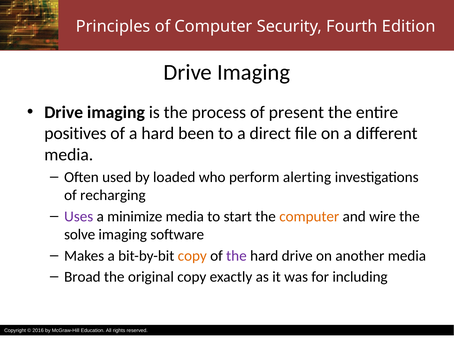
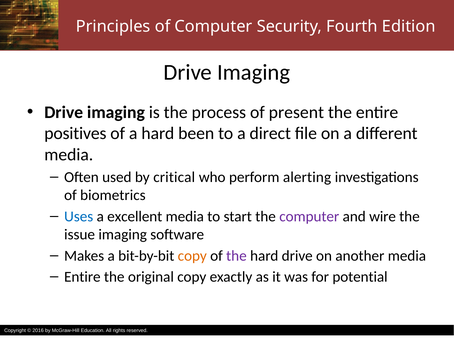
loaded: loaded -> critical
recharging: recharging -> biometrics
Uses colour: purple -> blue
minimize: minimize -> excellent
computer at (309, 217) colour: orange -> purple
solve: solve -> issue
Broad at (82, 277): Broad -> Entire
including: including -> potential
